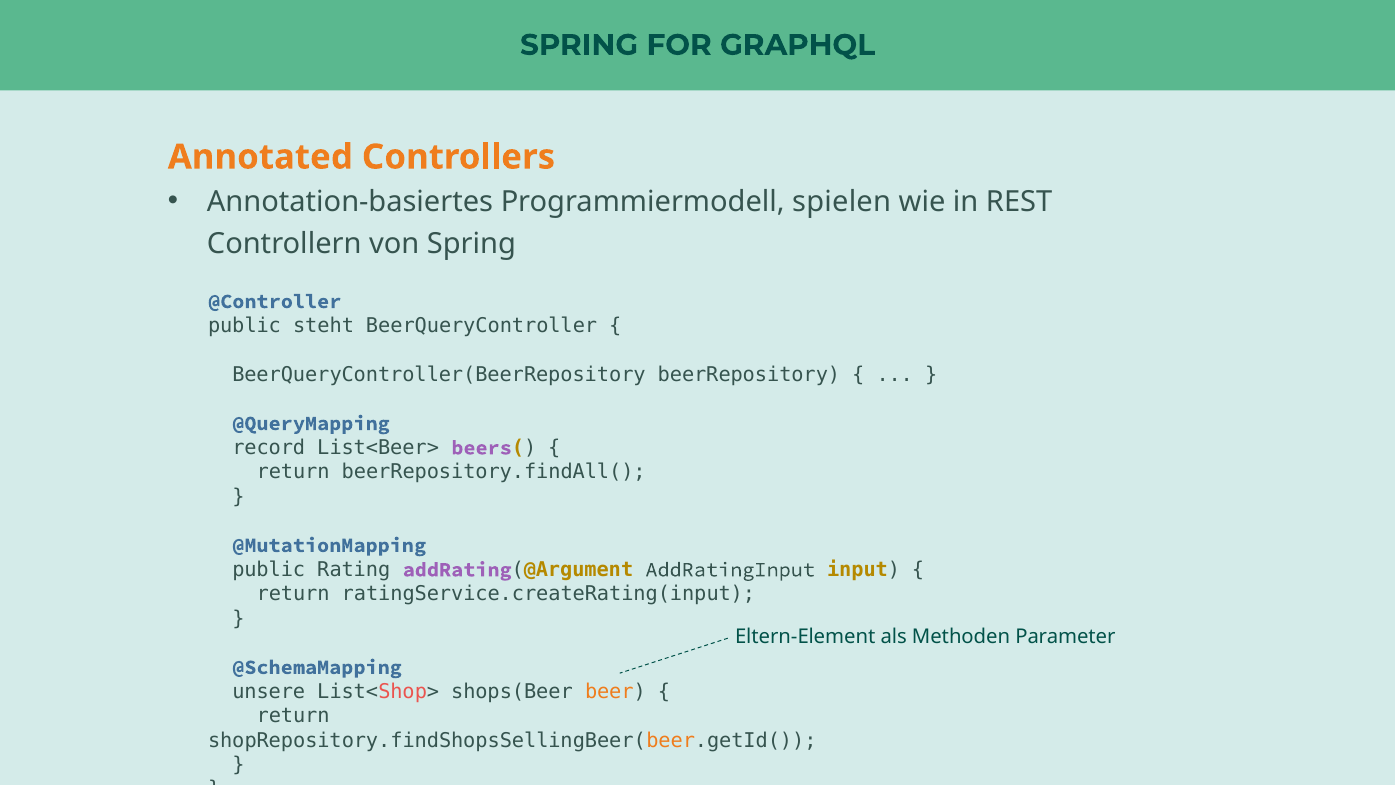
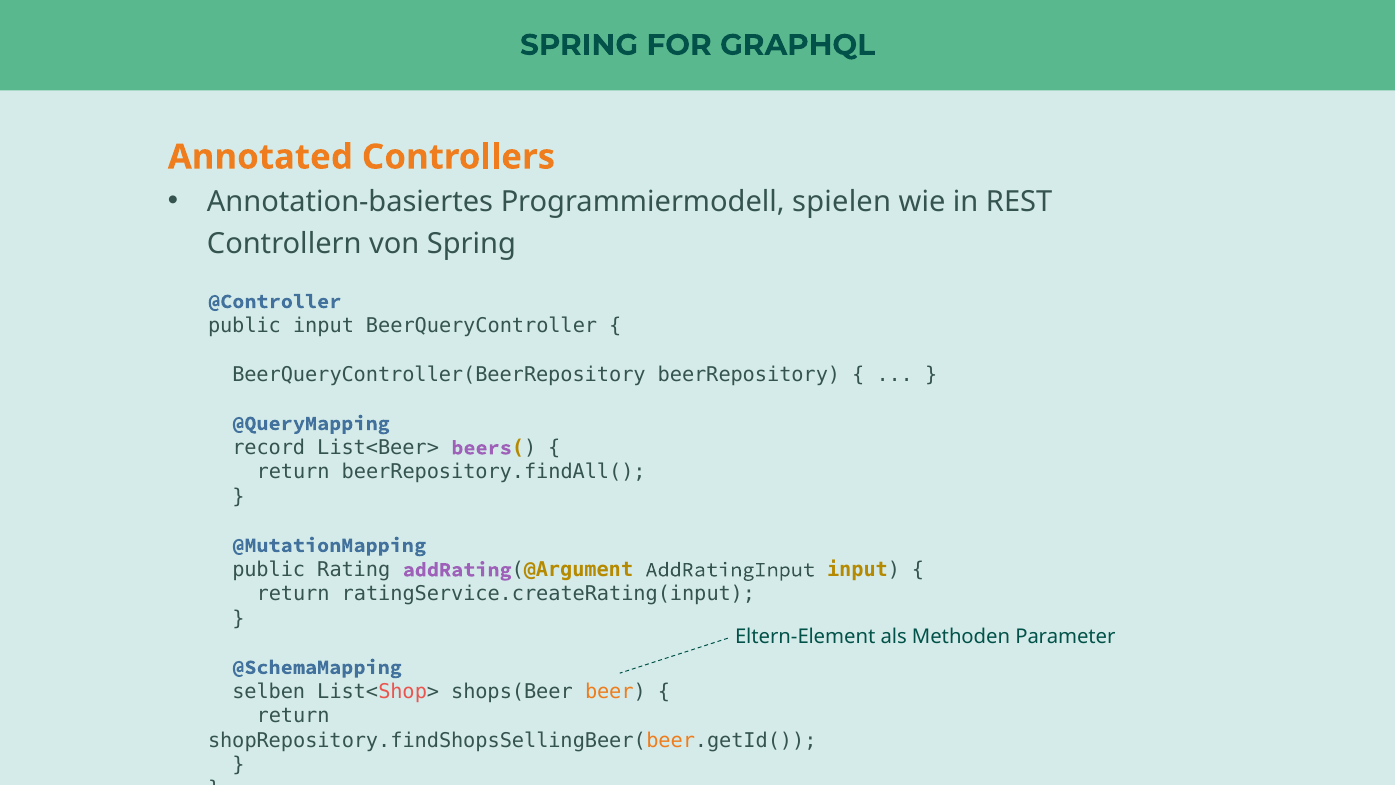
public steht: steht -> input
unsere: unsere -> selben
